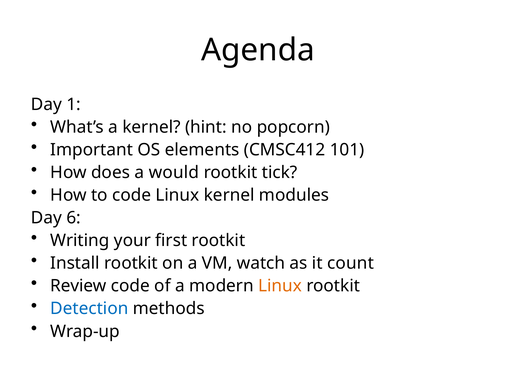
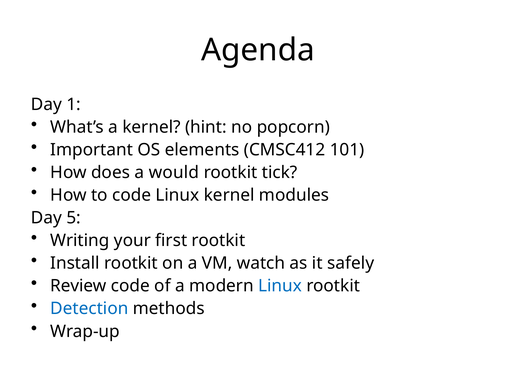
6: 6 -> 5
count: count -> safely
Linux at (280, 286) colour: orange -> blue
